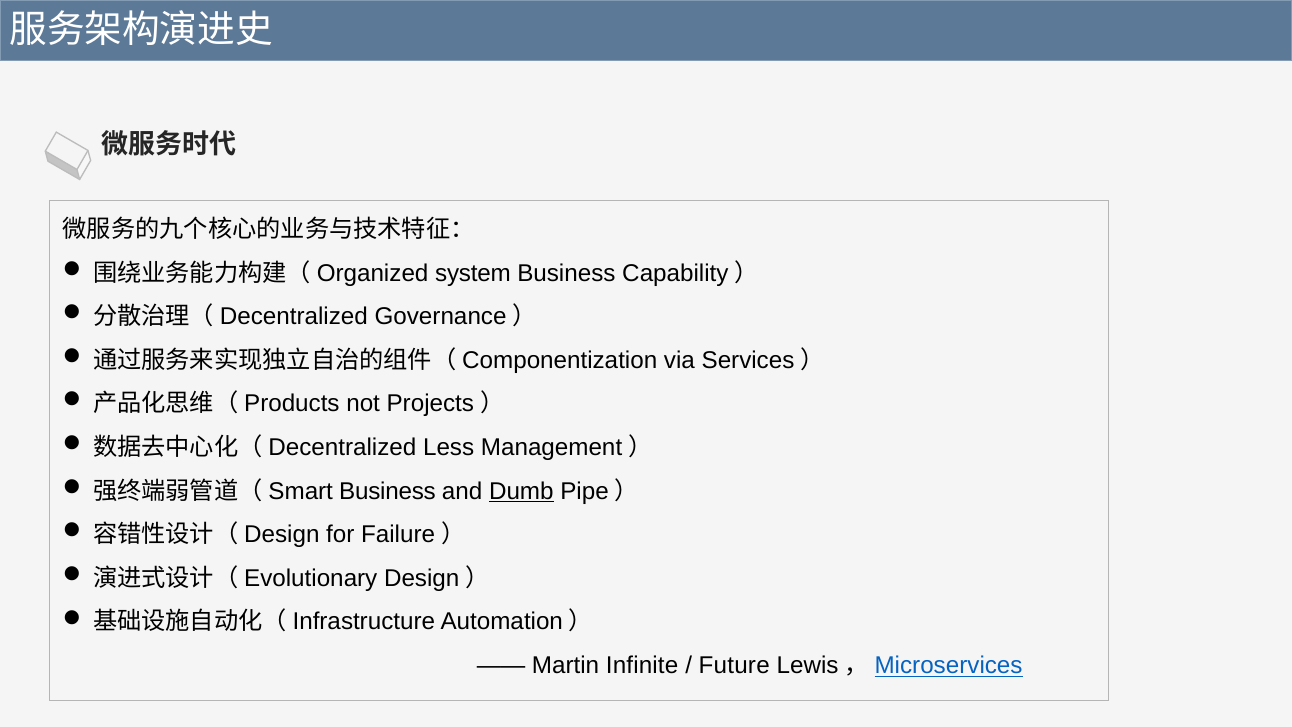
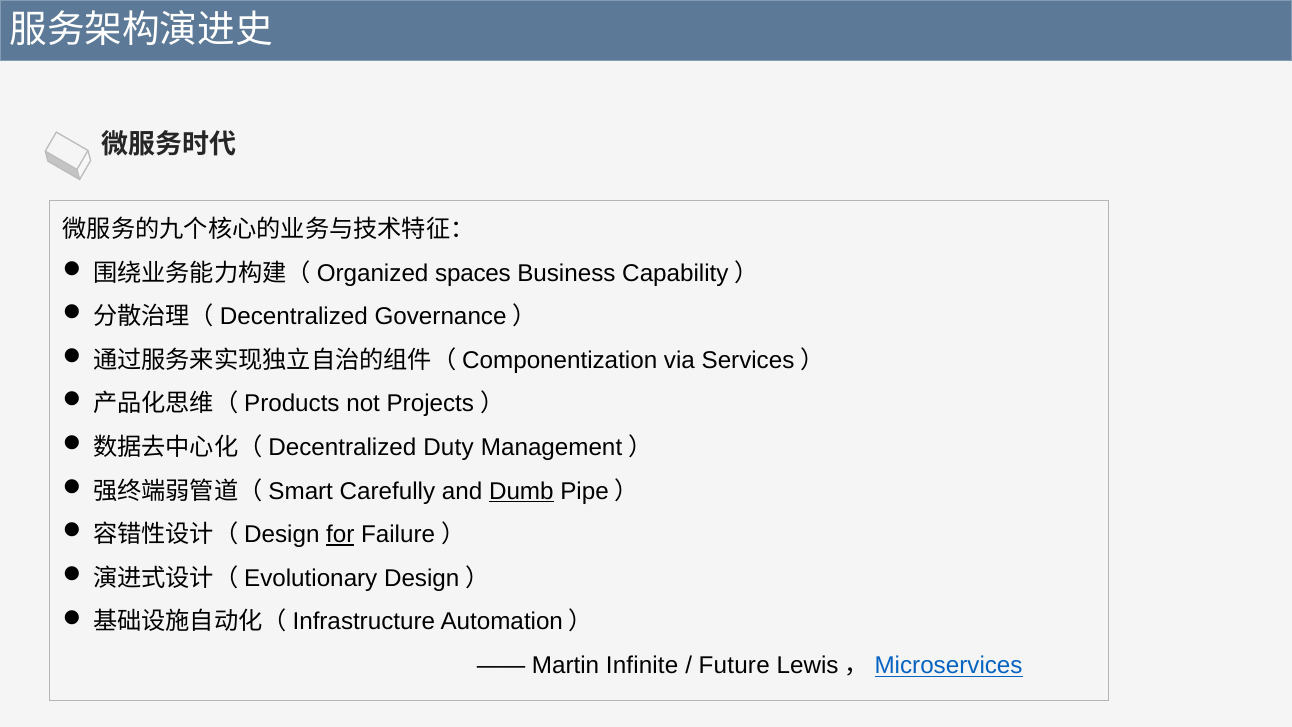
system: system -> spaces
Less: Less -> Duty
Business at (388, 491): Business -> Carefully
for underline: none -> present
